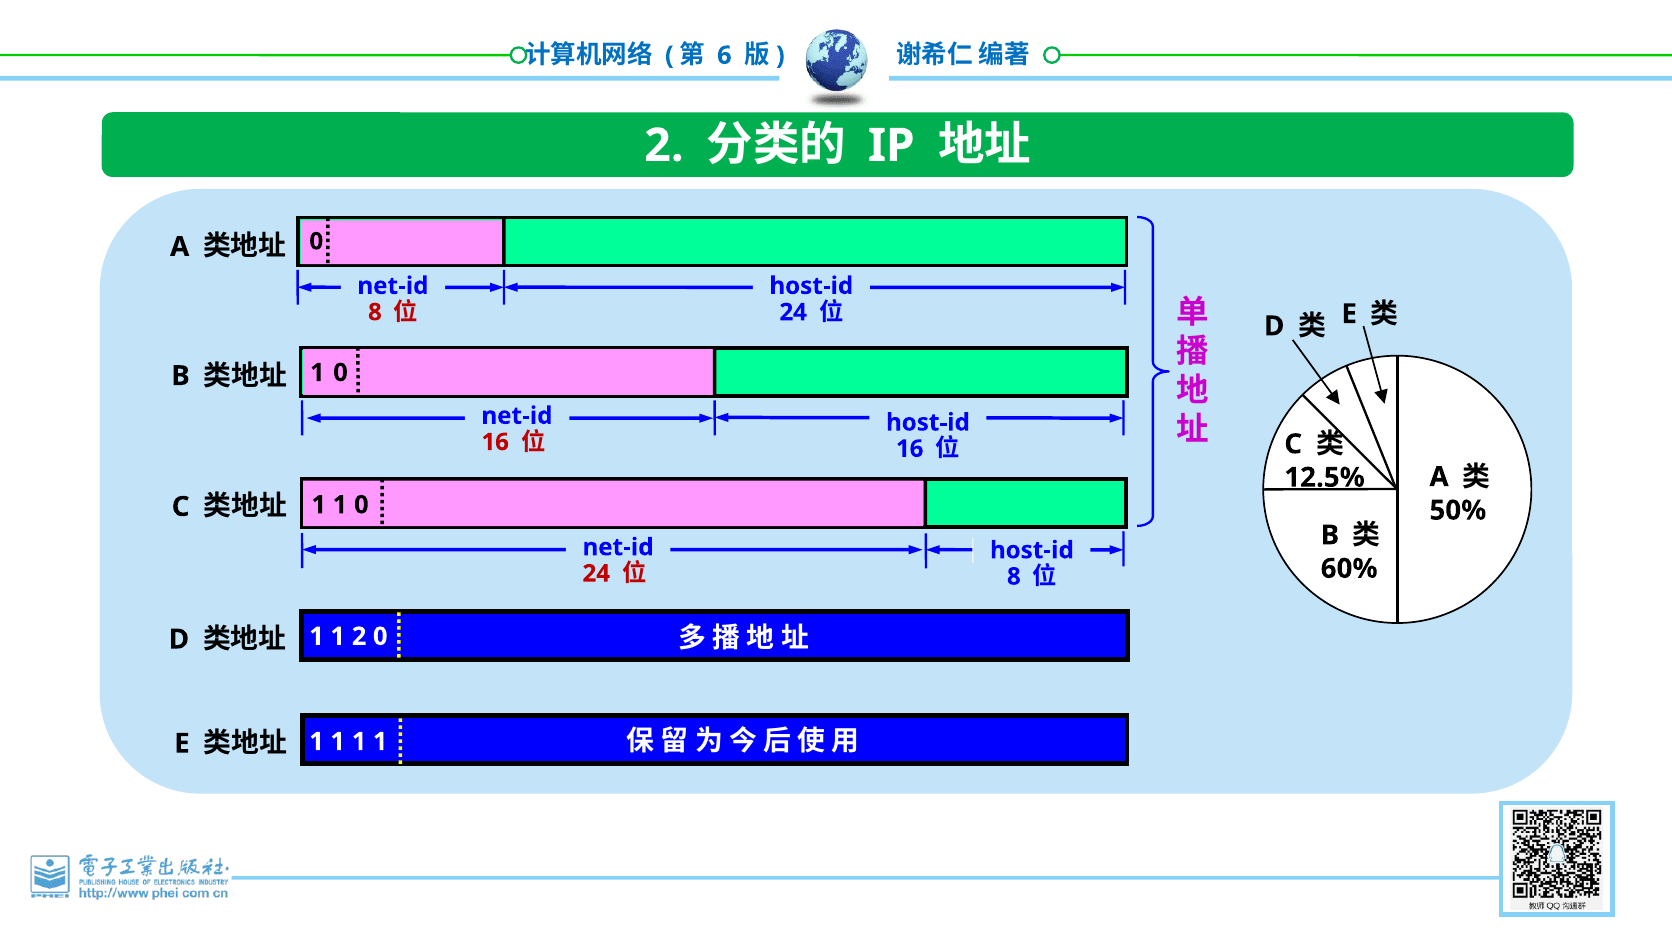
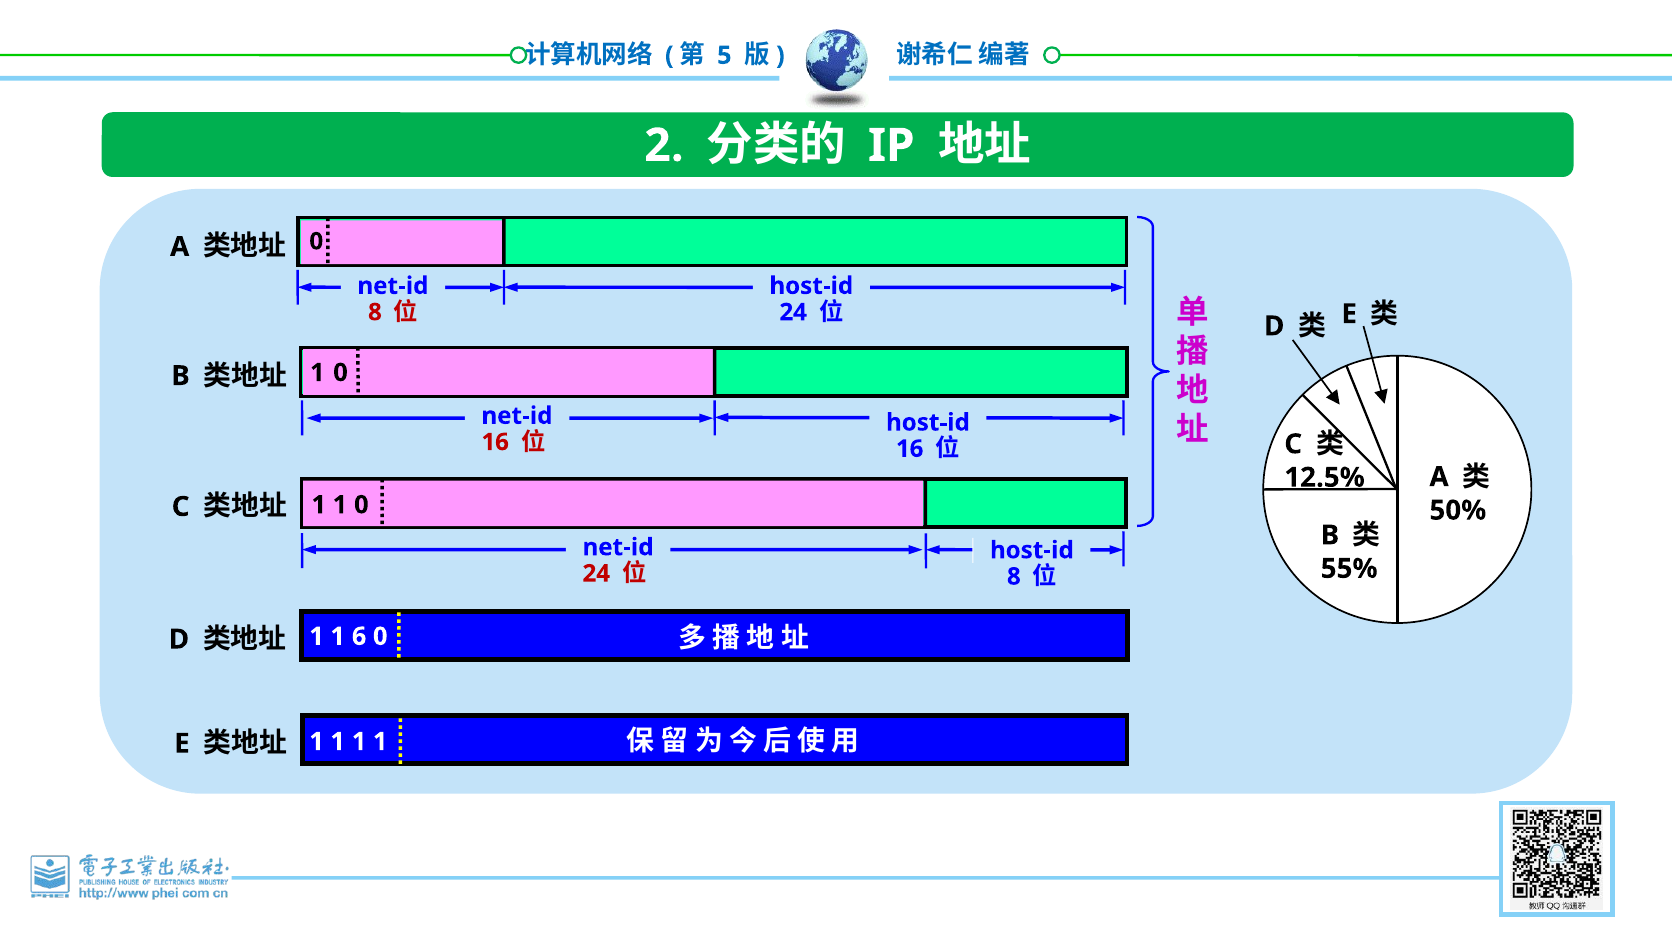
6: 6 -> 5
60%: 60% -> 55%
1 2: 2 -> 6
